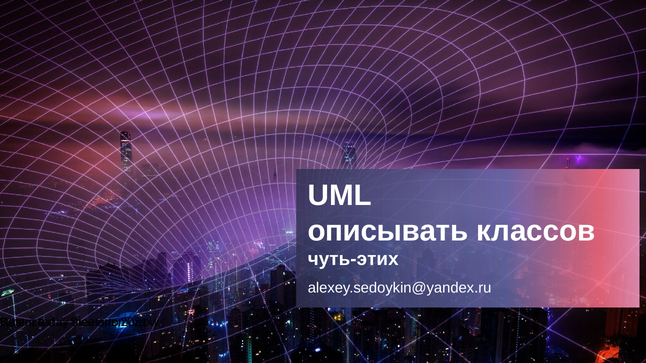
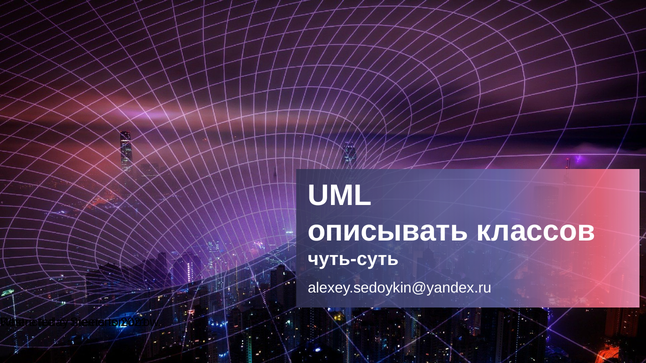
чуть-этих: чуть-этих -> чуть-суть
